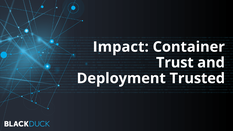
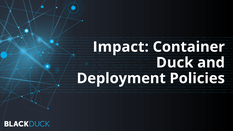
Trust: Trust -> Duck
Trusted: Trusted -> Policies
